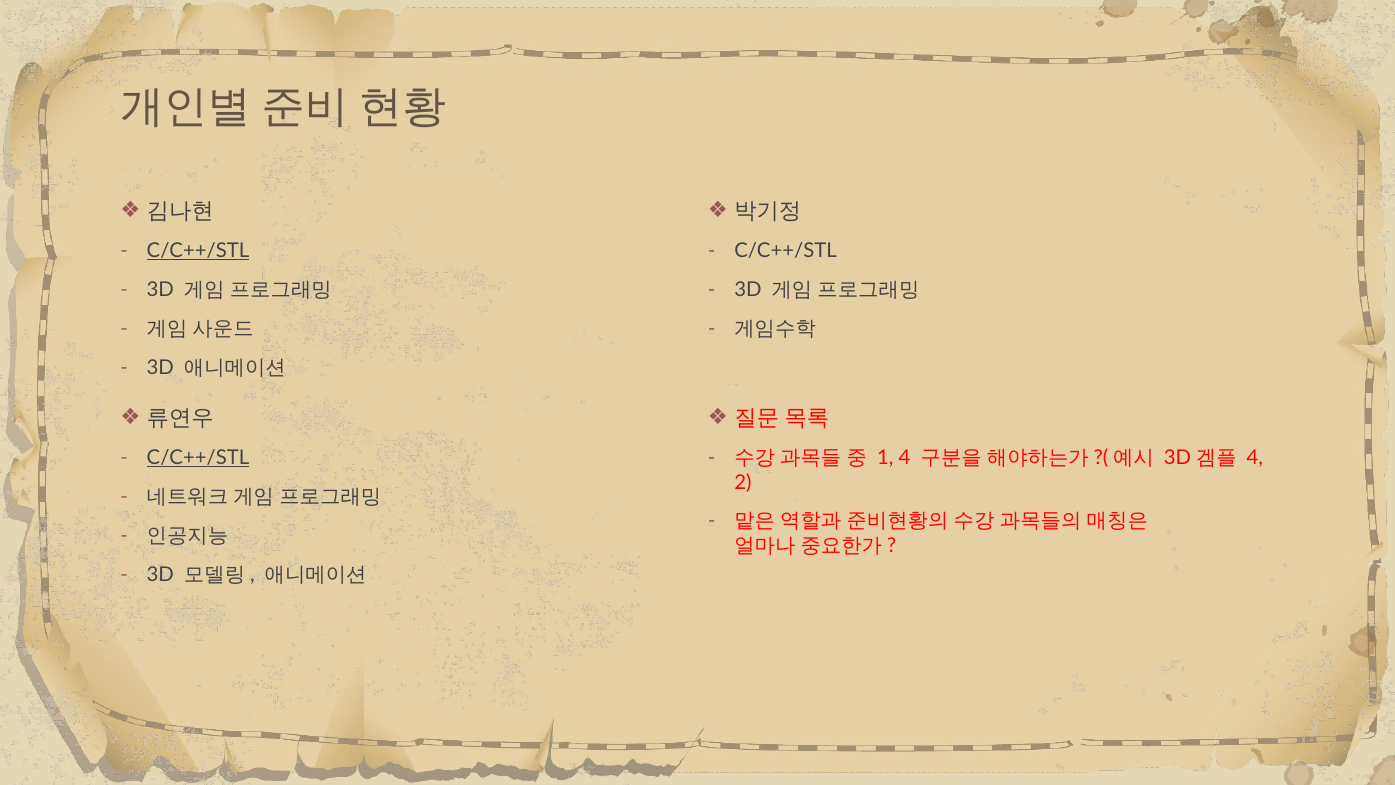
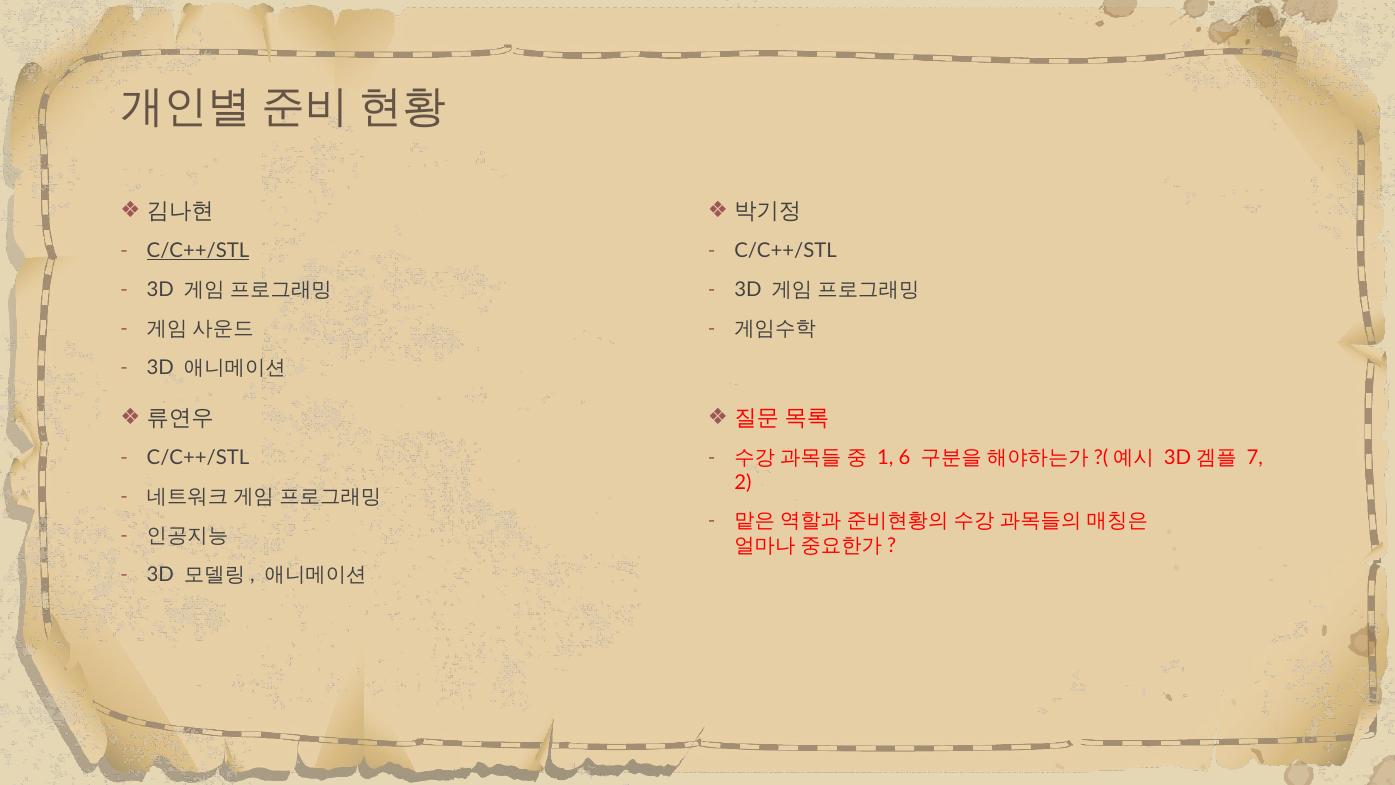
C/C++/STL at (198, 458) underline: present -> none
1 4: 4 -> 6
4 at (1255, 458): 4 -> 7
